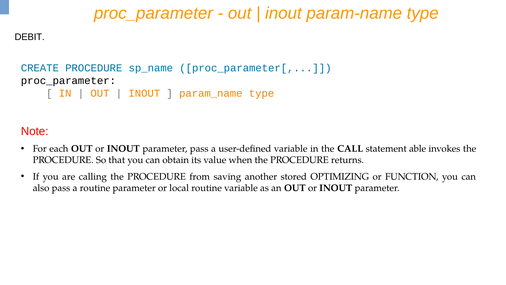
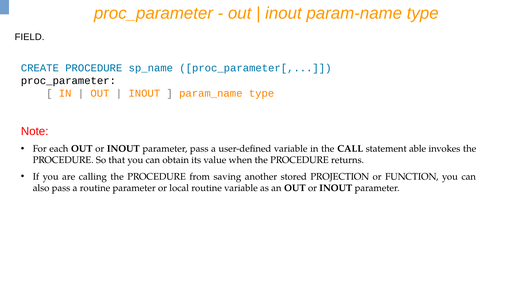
DEBIT: DEBIT -> FIELD
OPTIMIZING: OPTIMIZING -> PROJECTION
